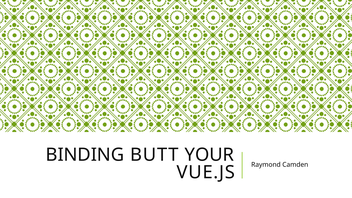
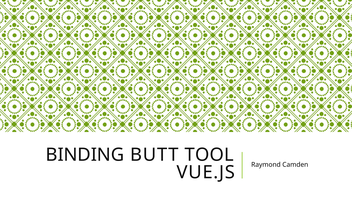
YOUR: YOUR -> TOOL
